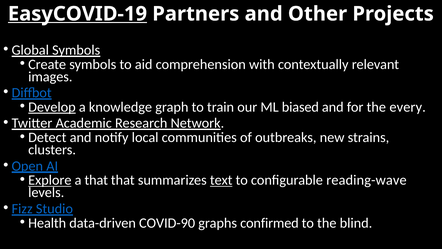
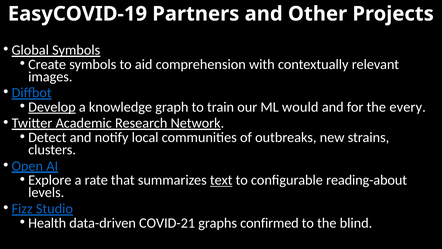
EasyCOVID-19 underline: present -> none
biased: biased -> would
Explore underline: present -> none
a that: that -> rate
reading-wave: reading-wave -> reading-about
COVID-90: COVID-90 -> COVID-21
